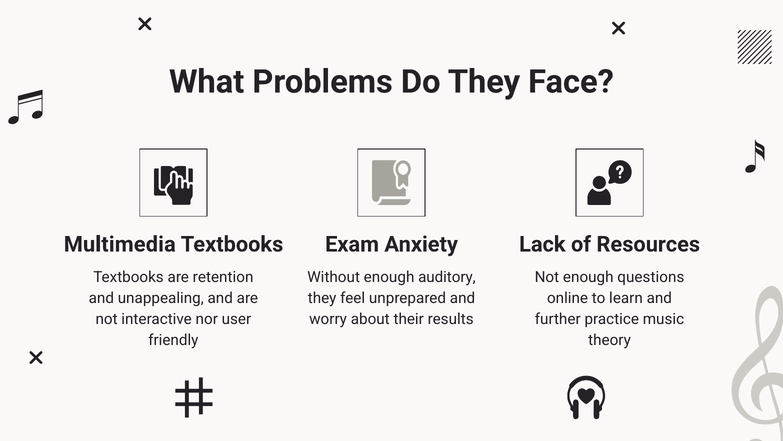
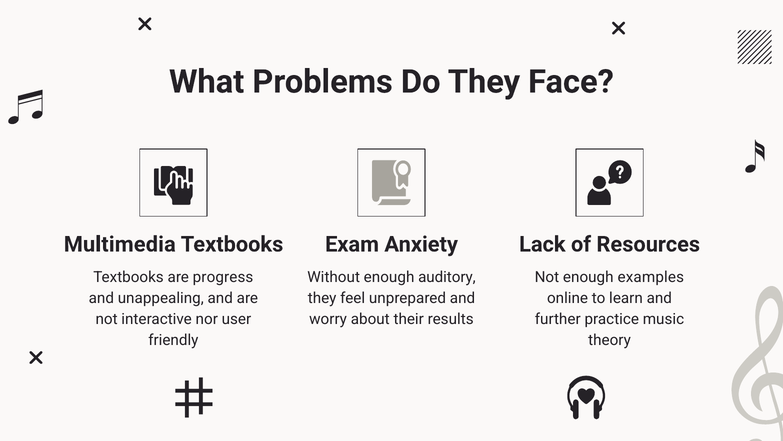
retention: retention -> progress
questions: questions -> examples
